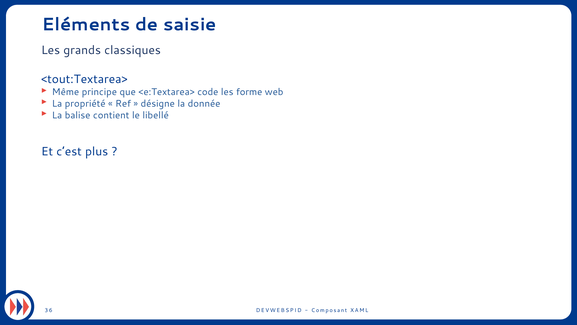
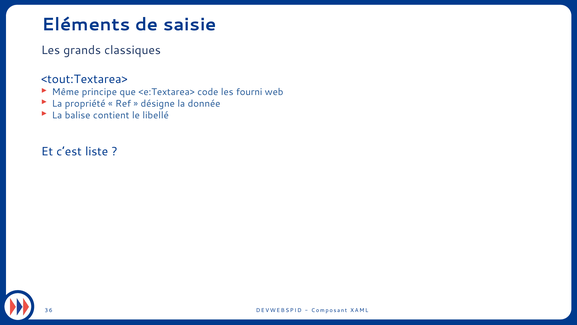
forme: forme -> fourni
plus: plus -> liste
